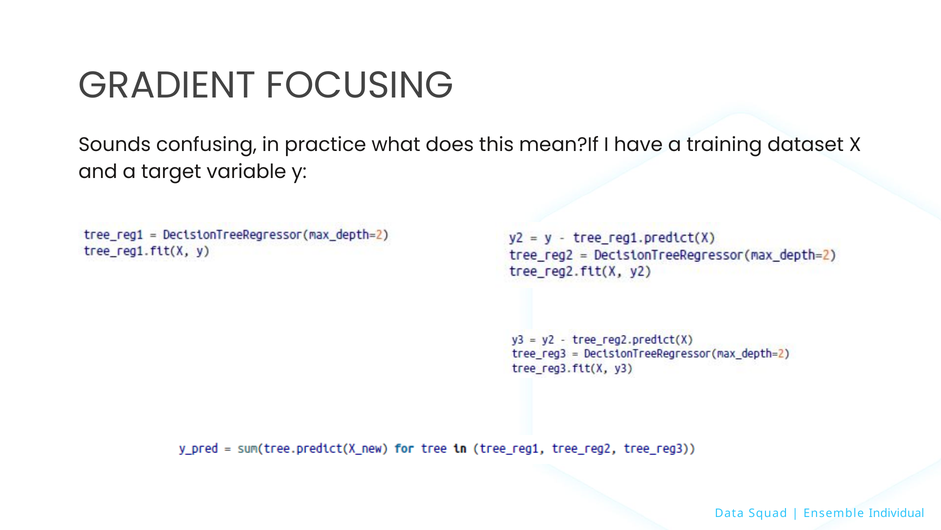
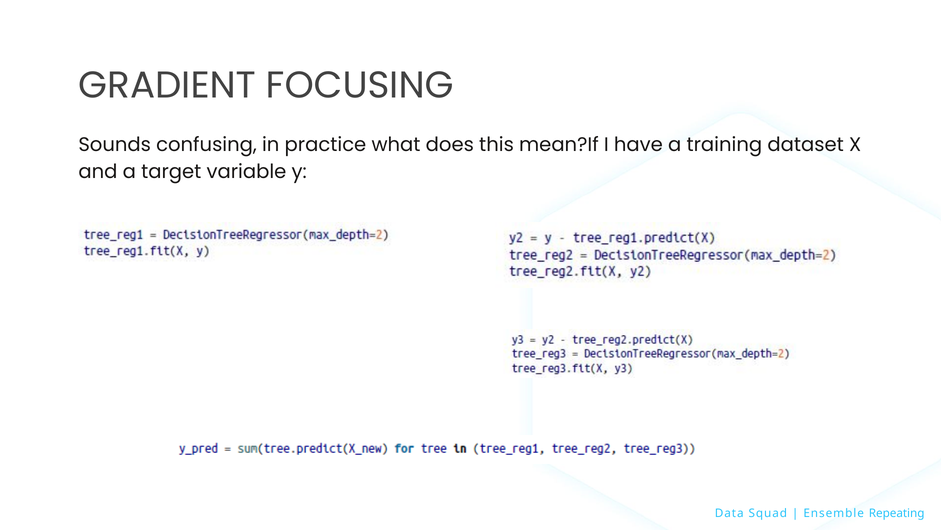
Individual: Individual -> Repeating
